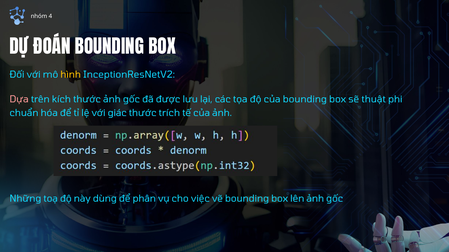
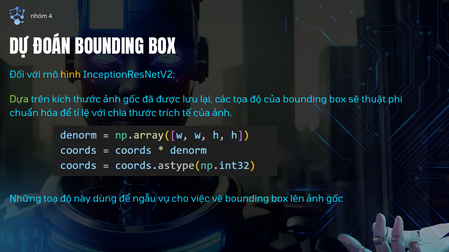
Dựa colour: pink -> light green
giác: giác -> chia
phân: phân -> ngẫu
